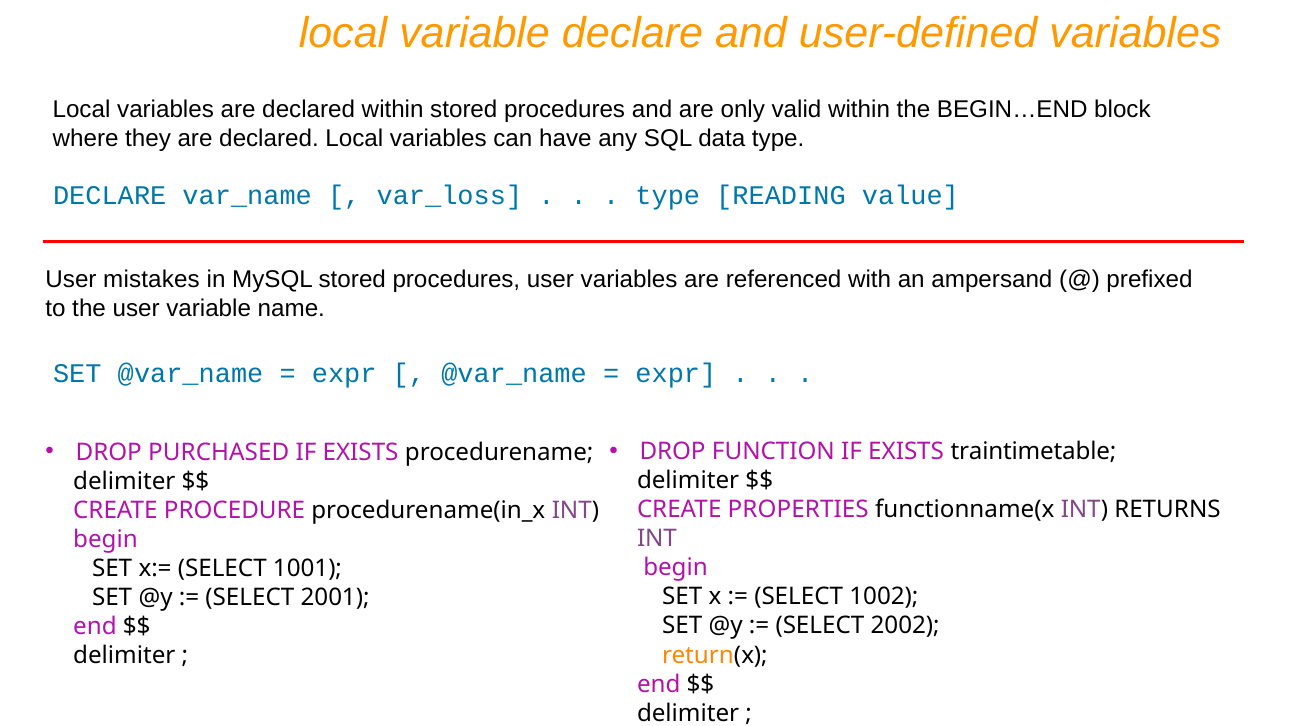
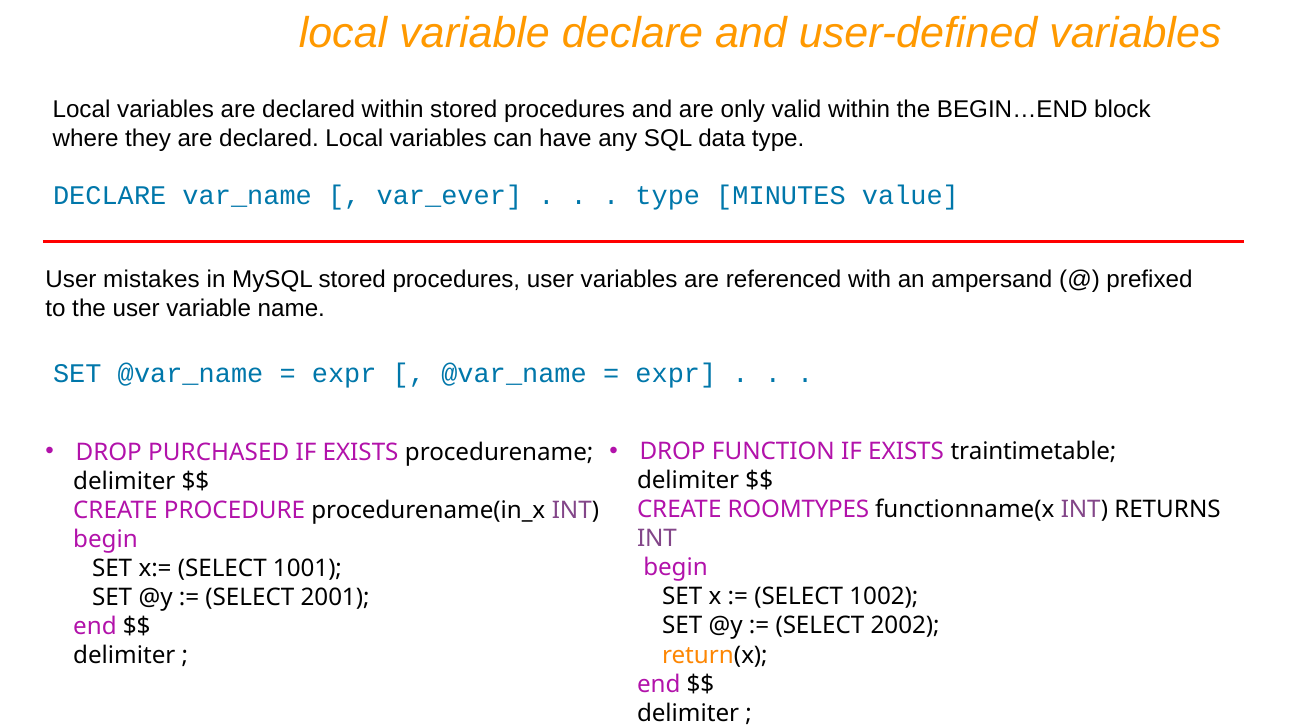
var_loss: var_loss -> var_ever
READING: READING -> MINUTES
PROPERTIES: PROPERTIES -> ROOMTYPES
